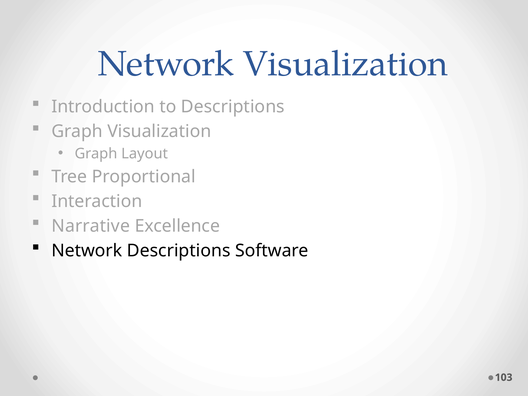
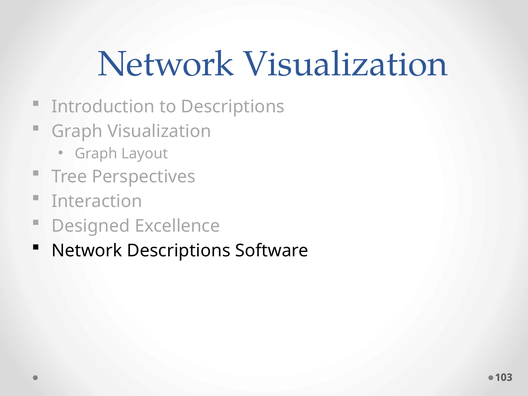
Proportional: Proportional -> Perspectives
Narrative: Narrative -> Designed
